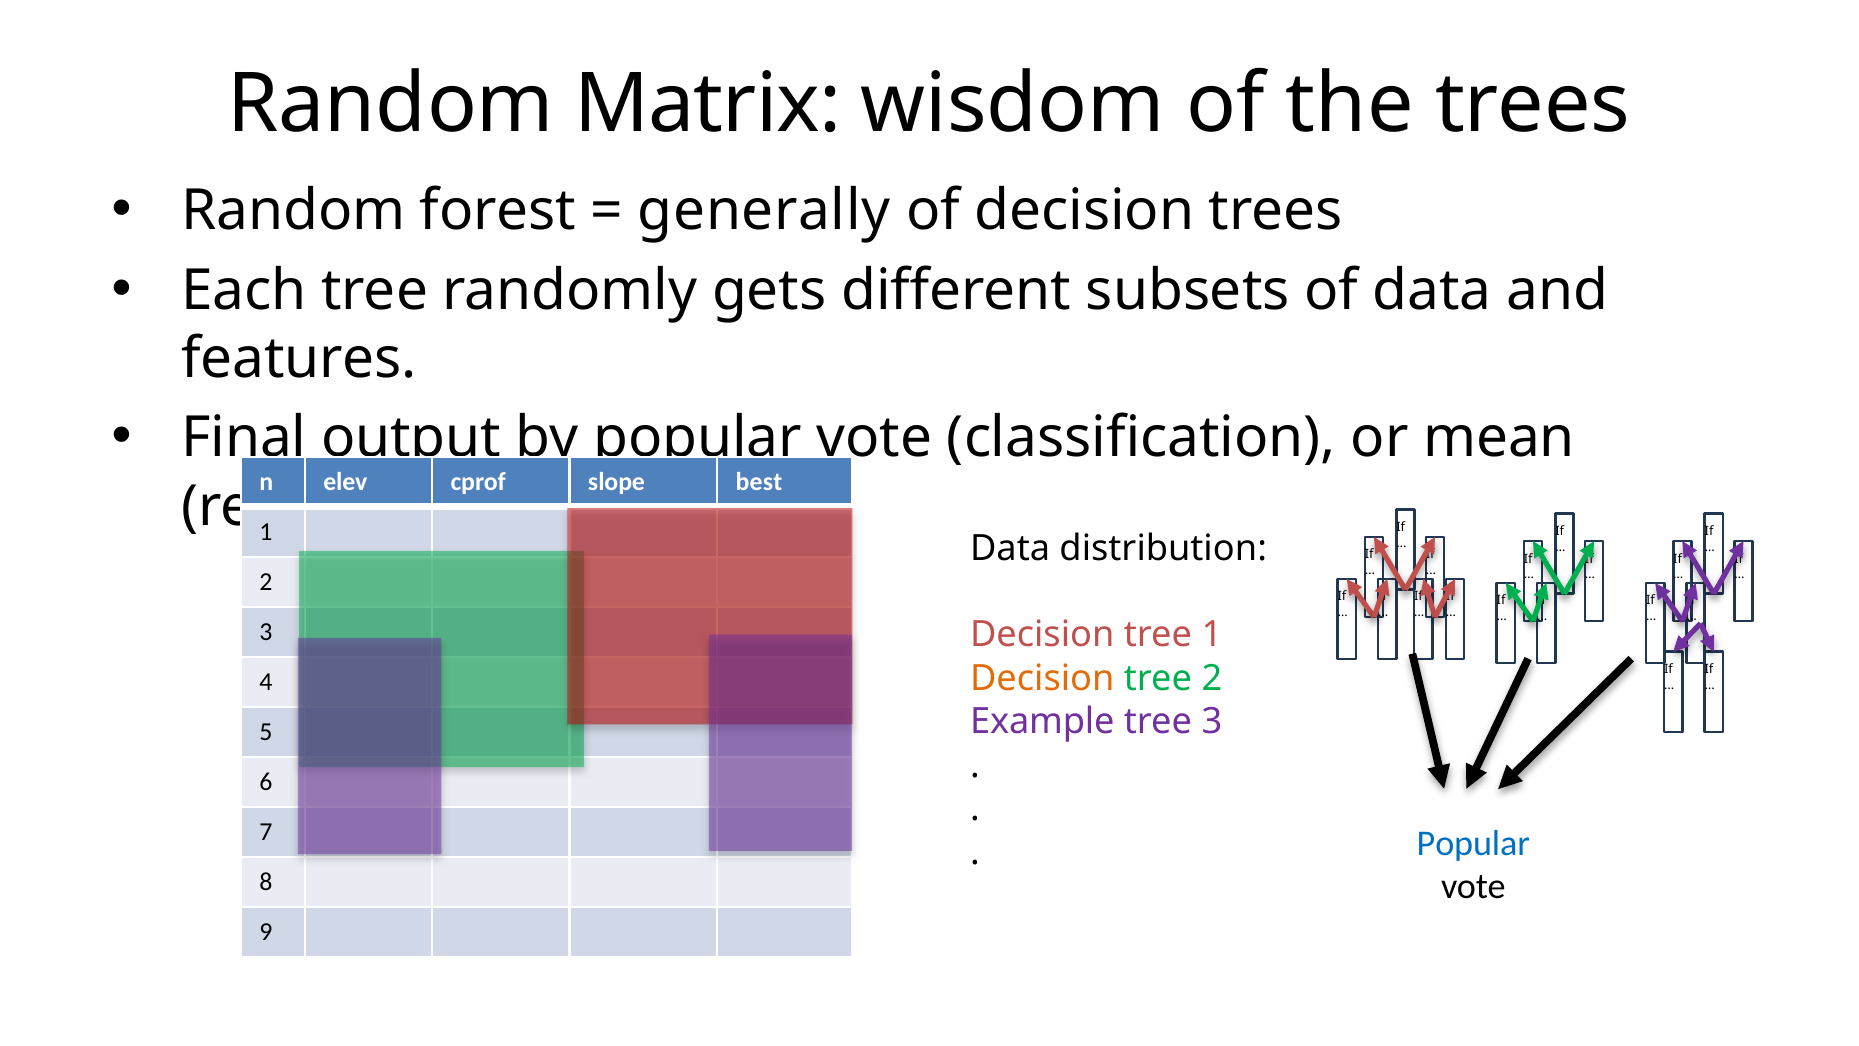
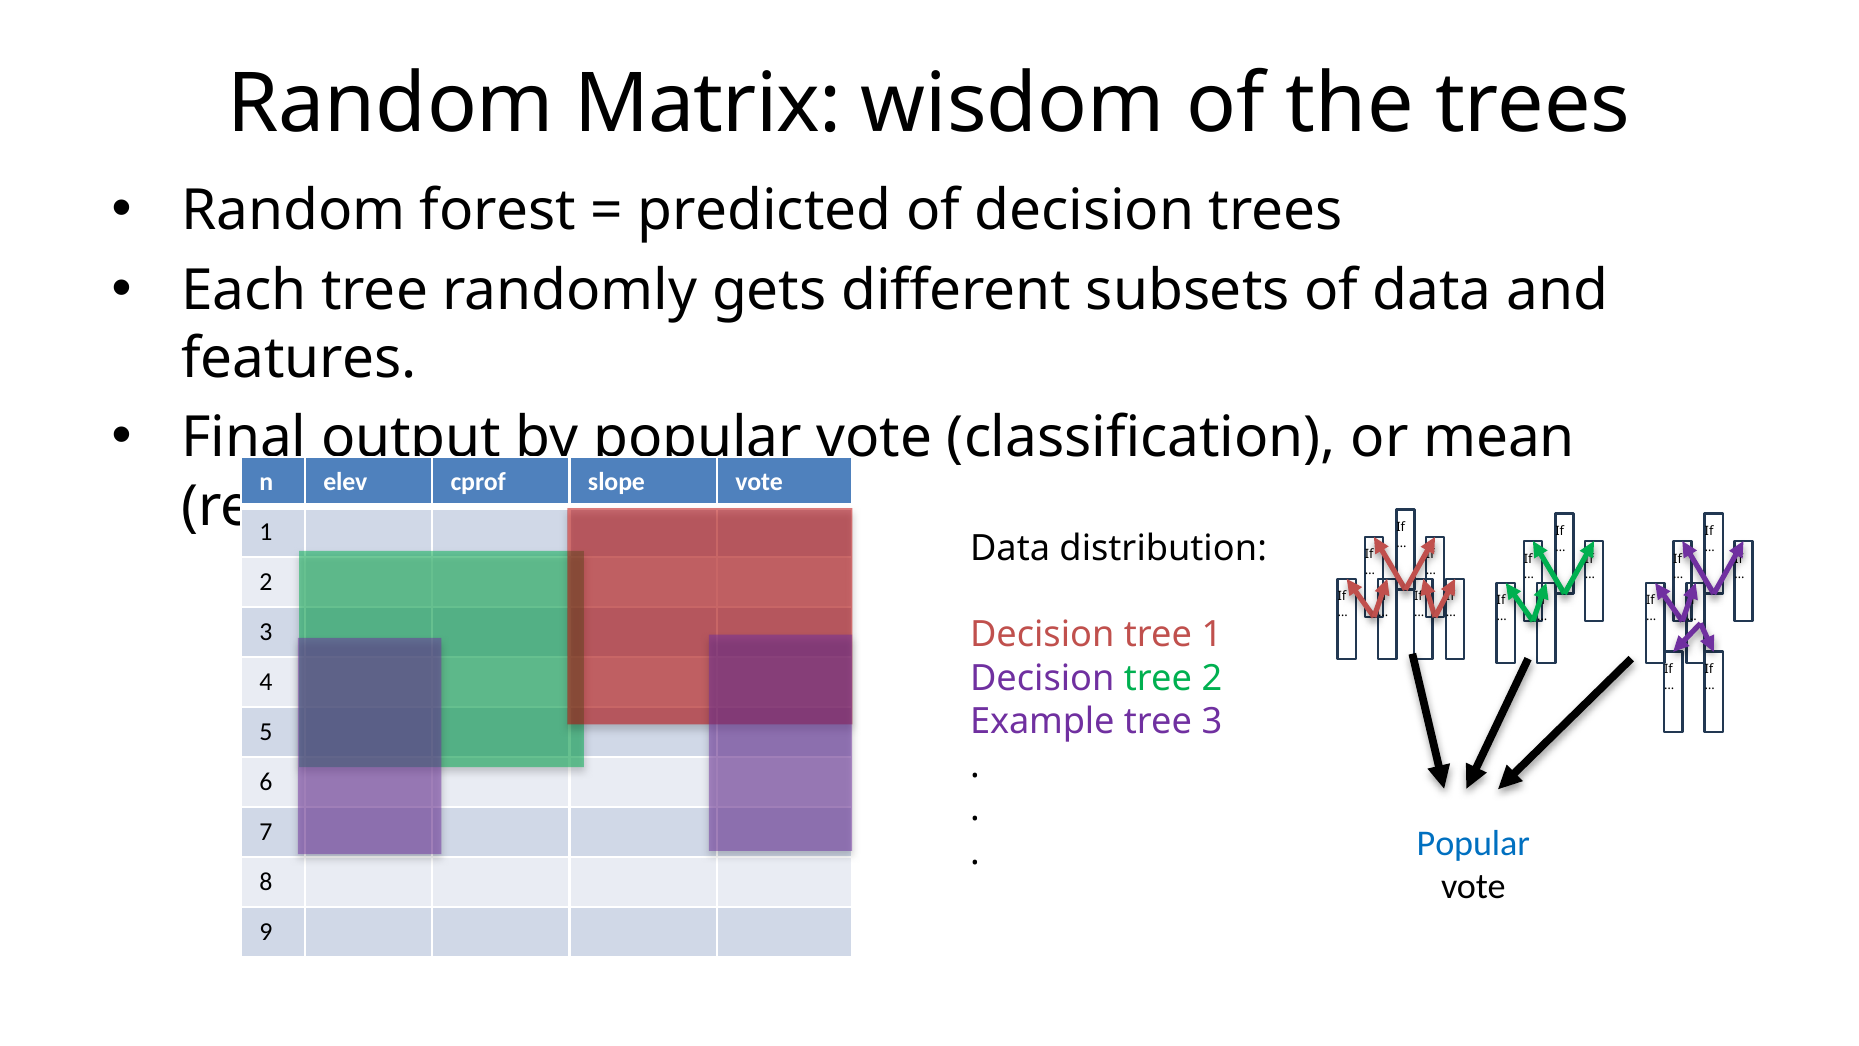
generally: generally -> predicted
slope best: best -> vote
Decision at (1042, 678) colour: orange -> purple
